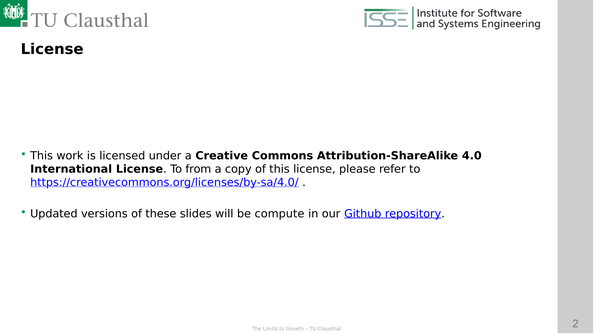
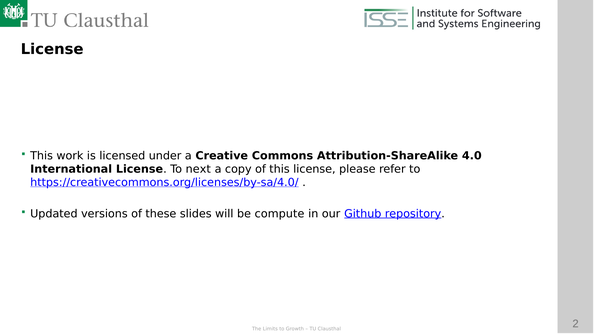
from: from -> next
